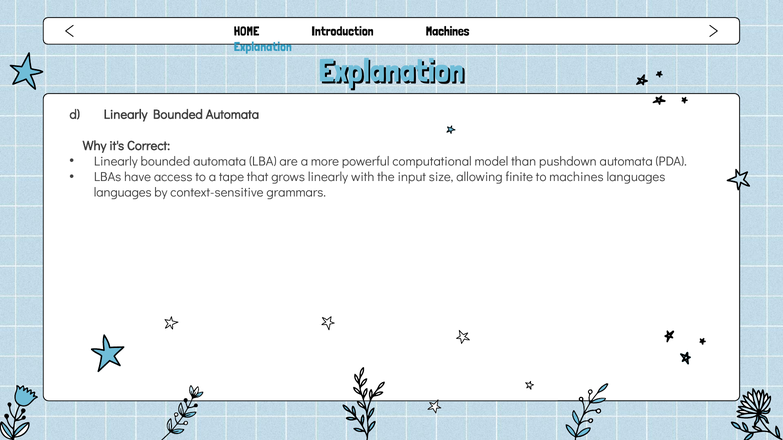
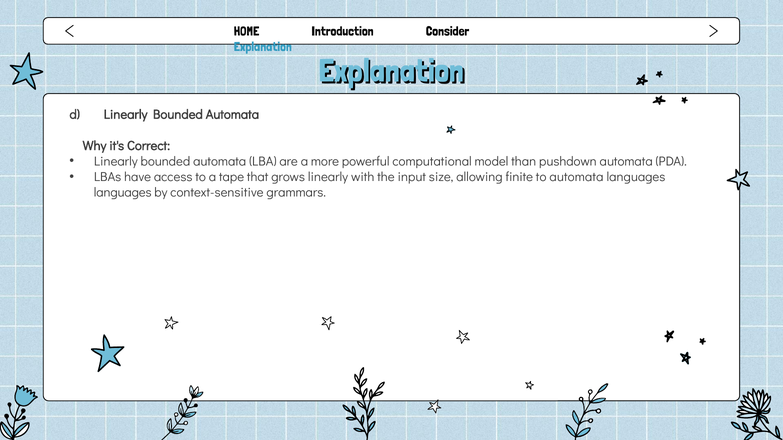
Introduction Machines: Machines -> Consider
to machines: machines -> automata
